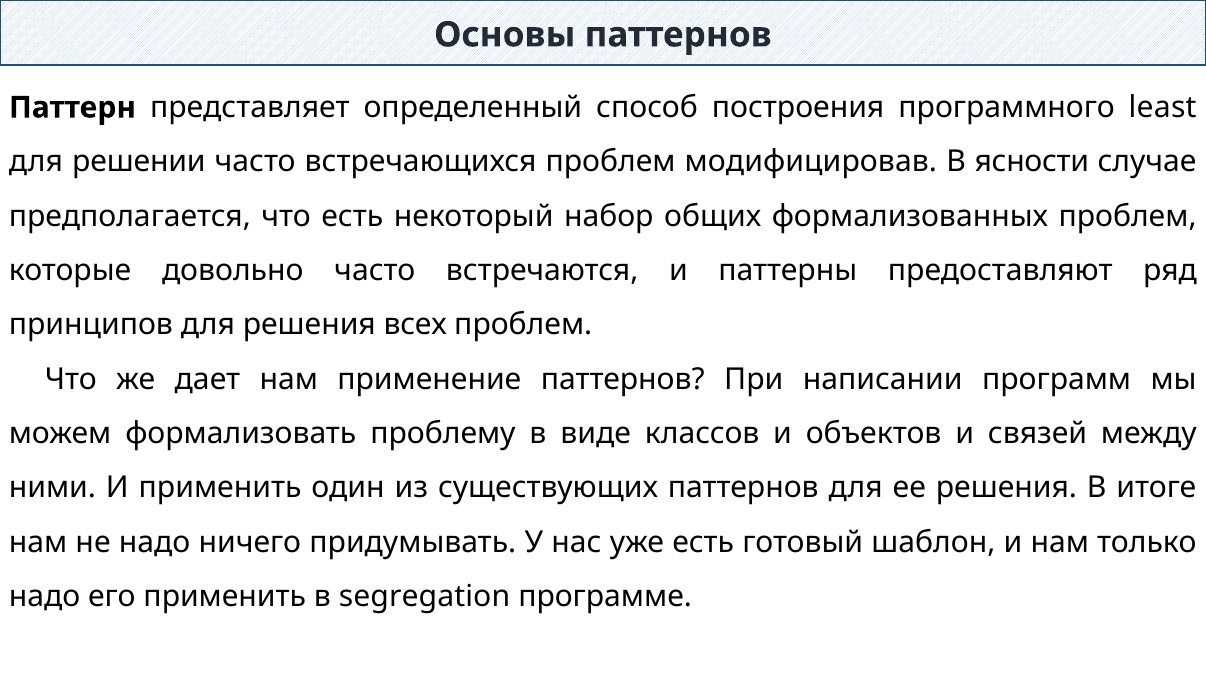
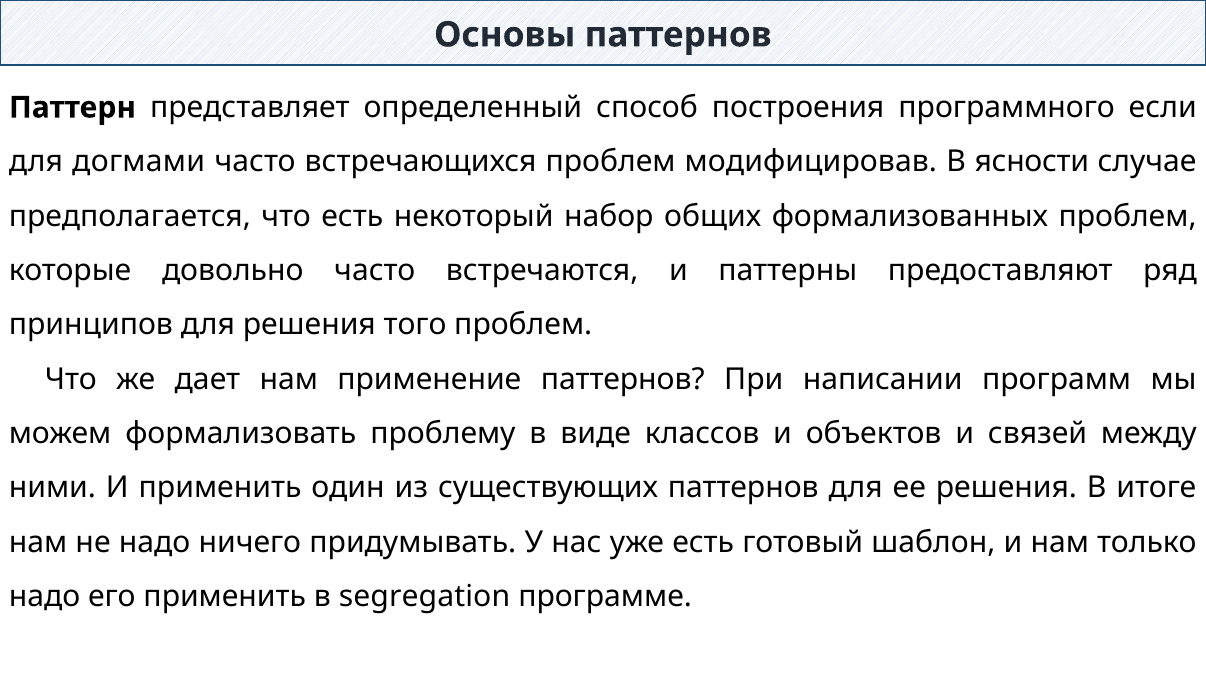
least: least -> если
решении: решении -> догмами
всех: всех -> того
